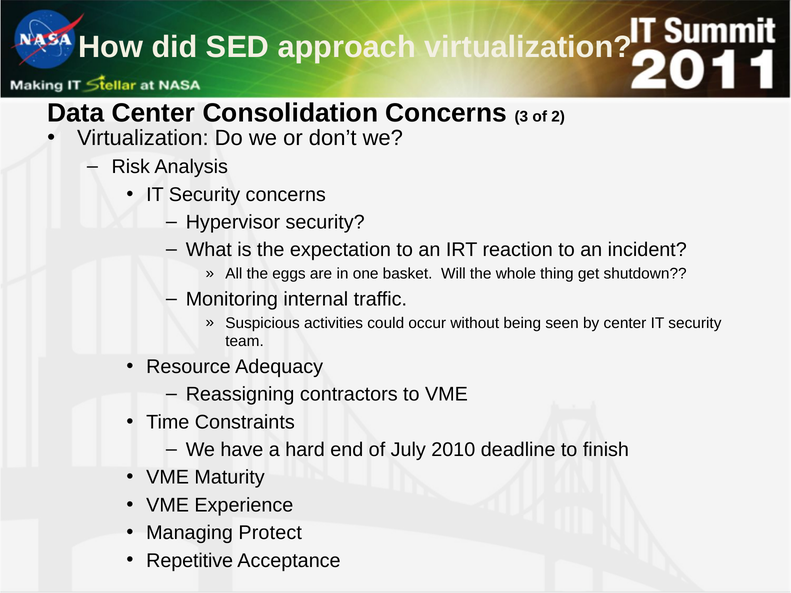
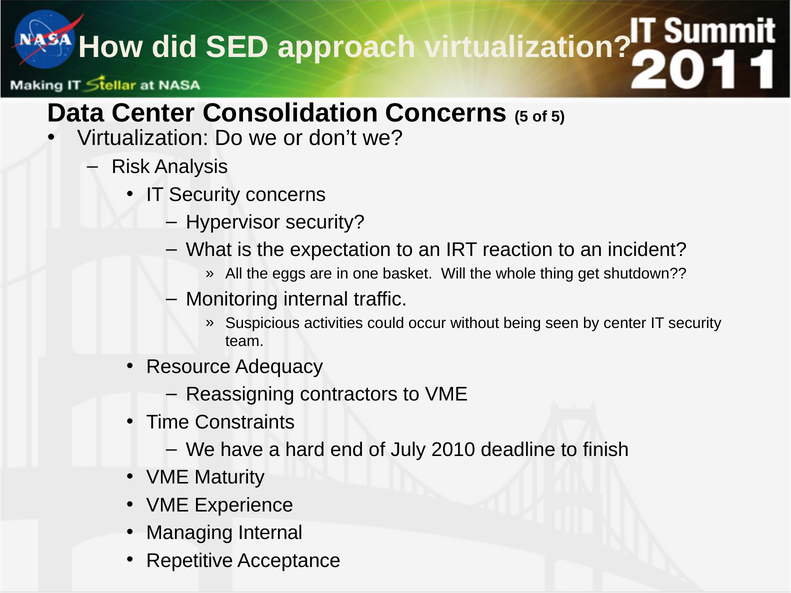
Concerns 3: 3 -> 5
of 2: 2 -> 5
Managing Protect: Protect -> Internal
